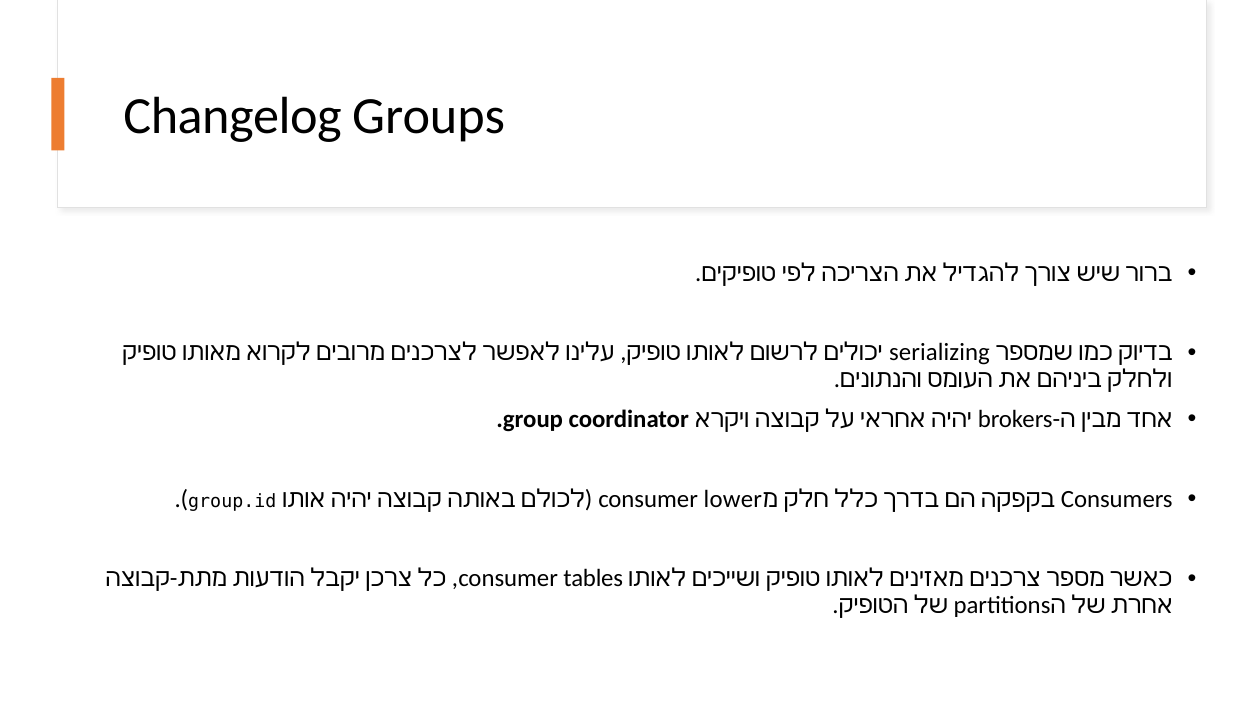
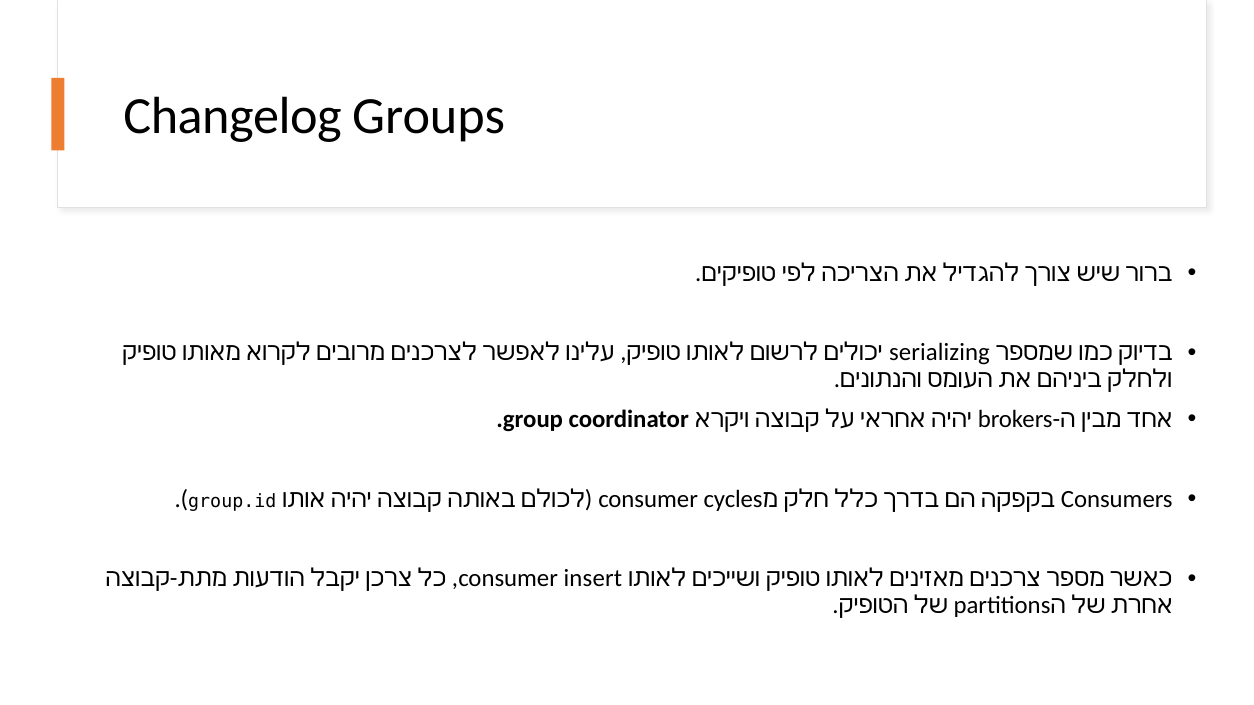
lower: lower -> cycles
tables: tables -> insert
